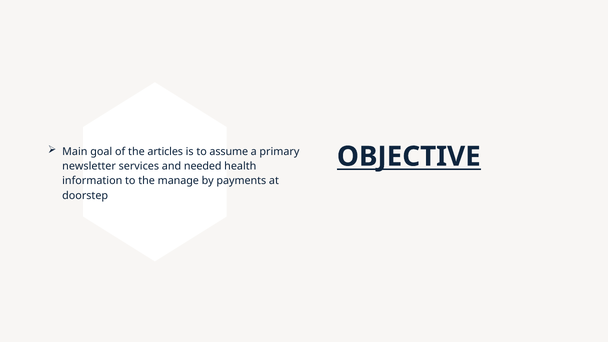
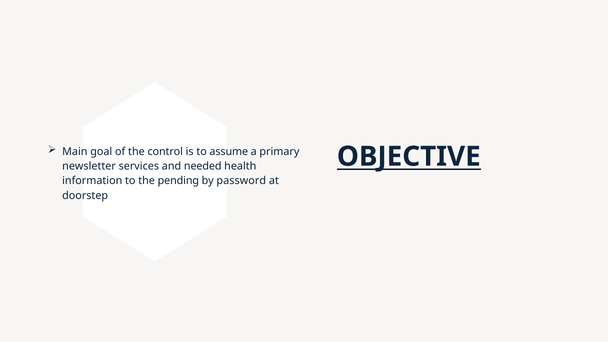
articles: articles -> control
manage: manage -> pending
payments: payments -> password
